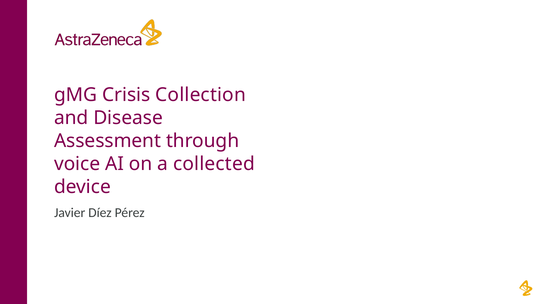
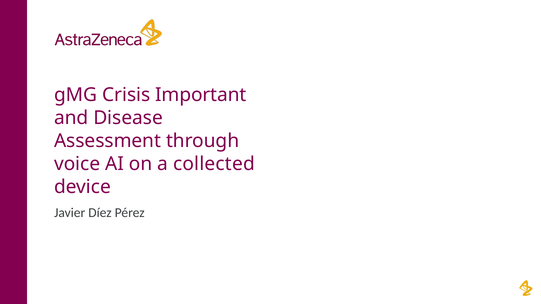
Collection: Collection -> Important
